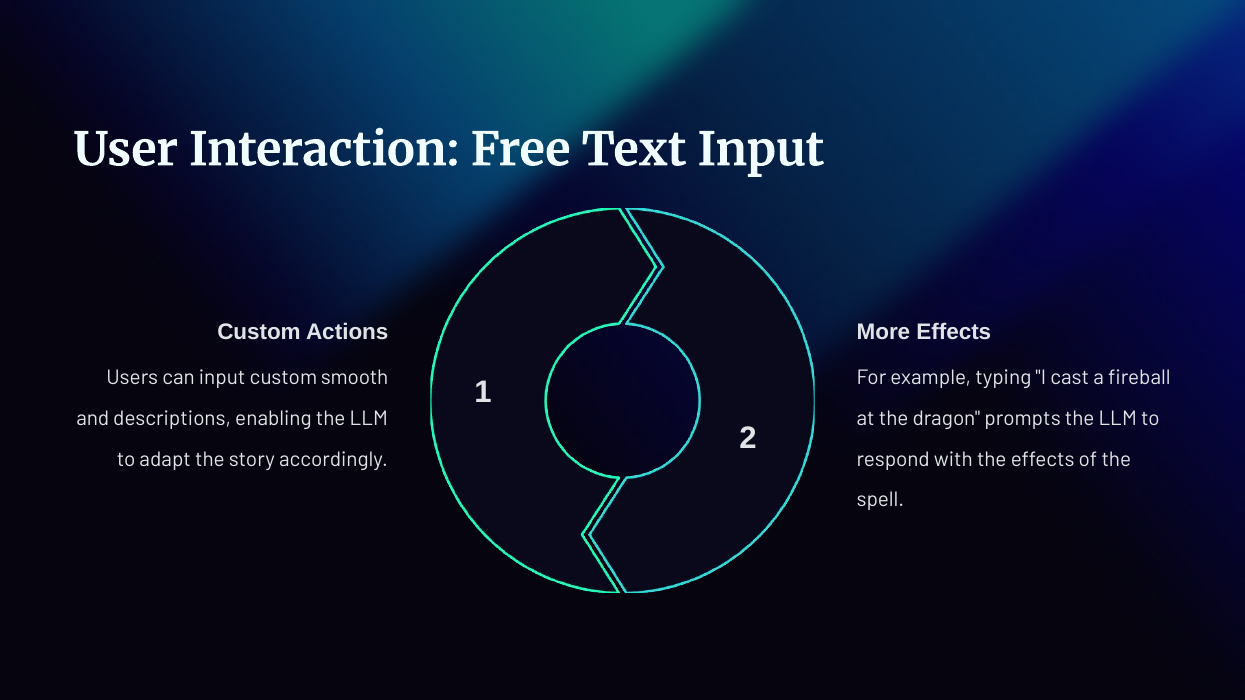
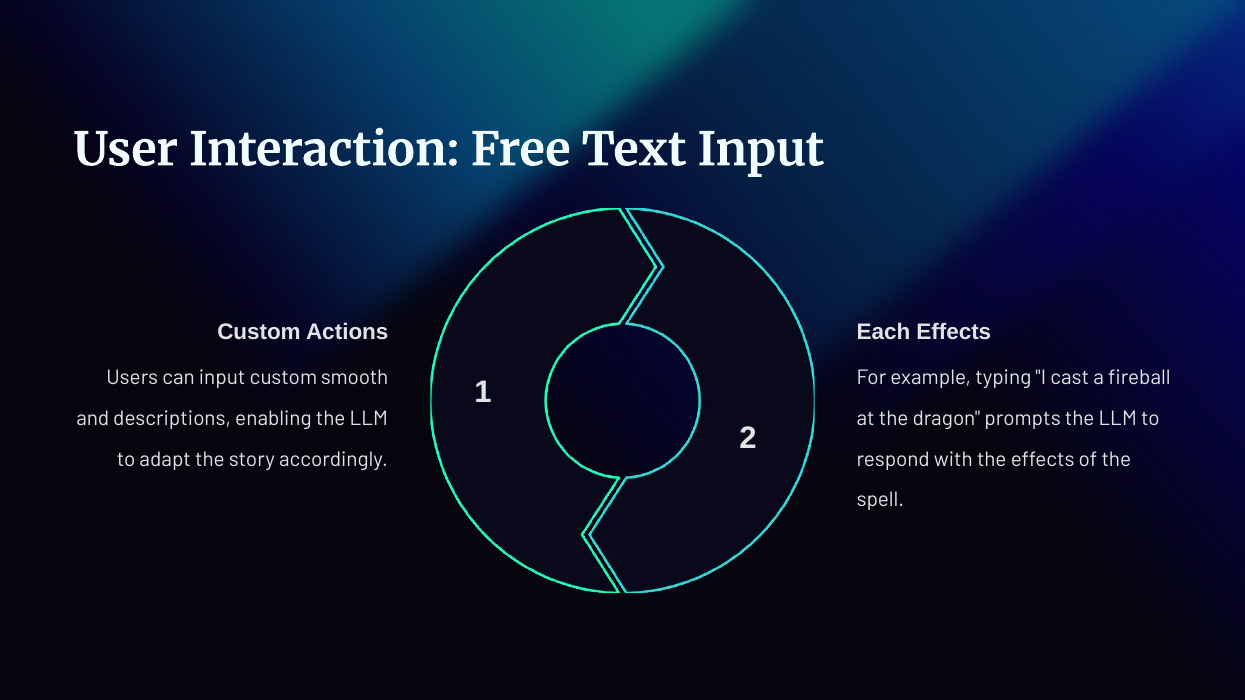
More: More -> Each
